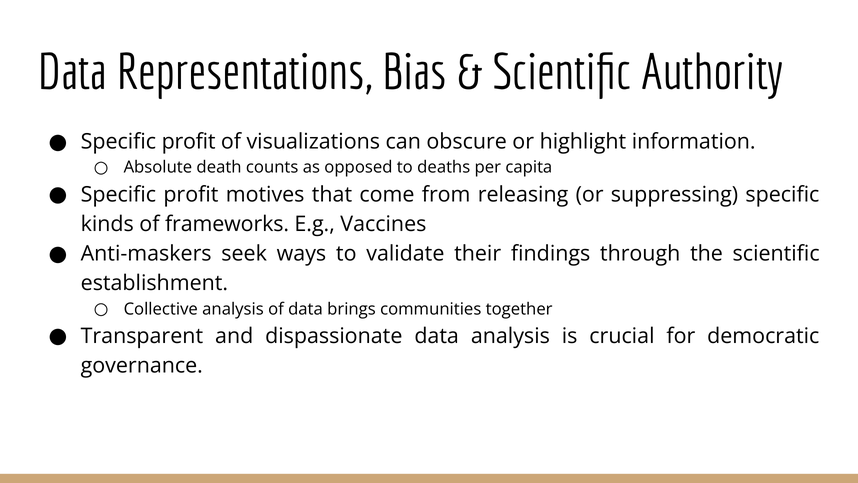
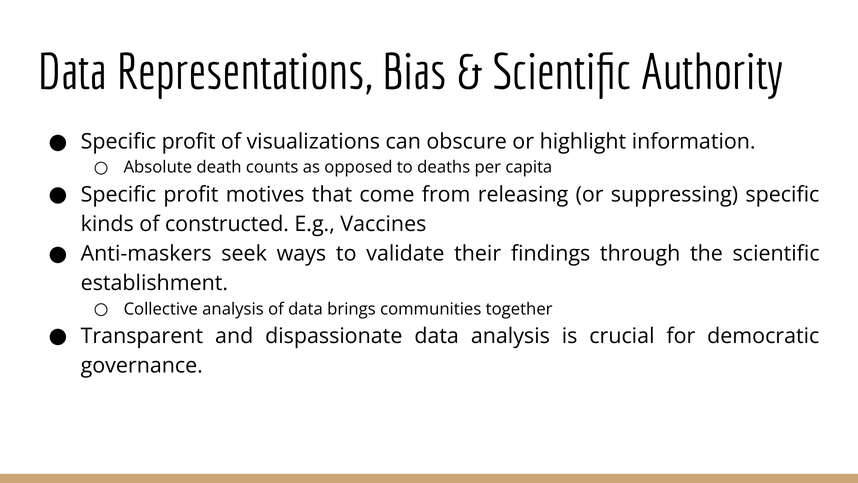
frameworks: frameworks -> constructed
